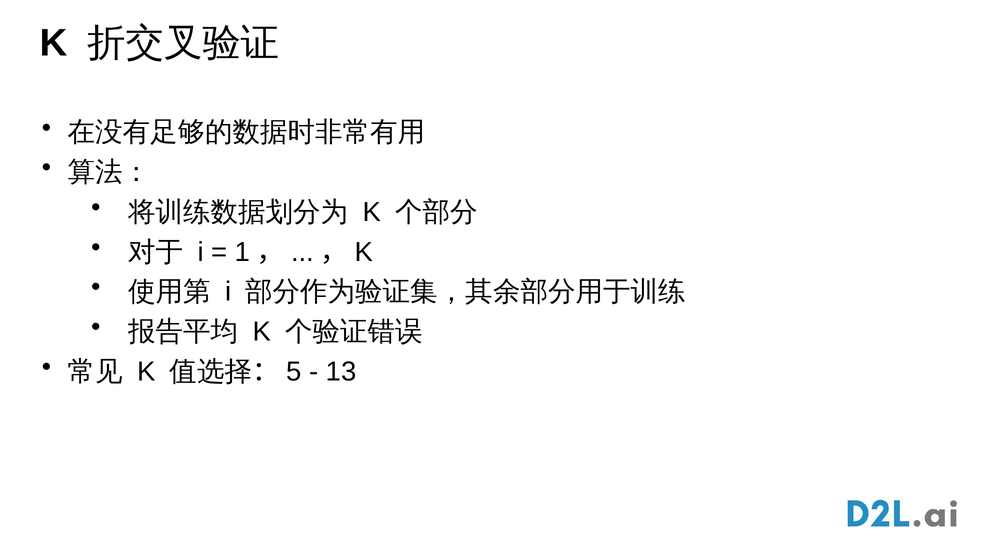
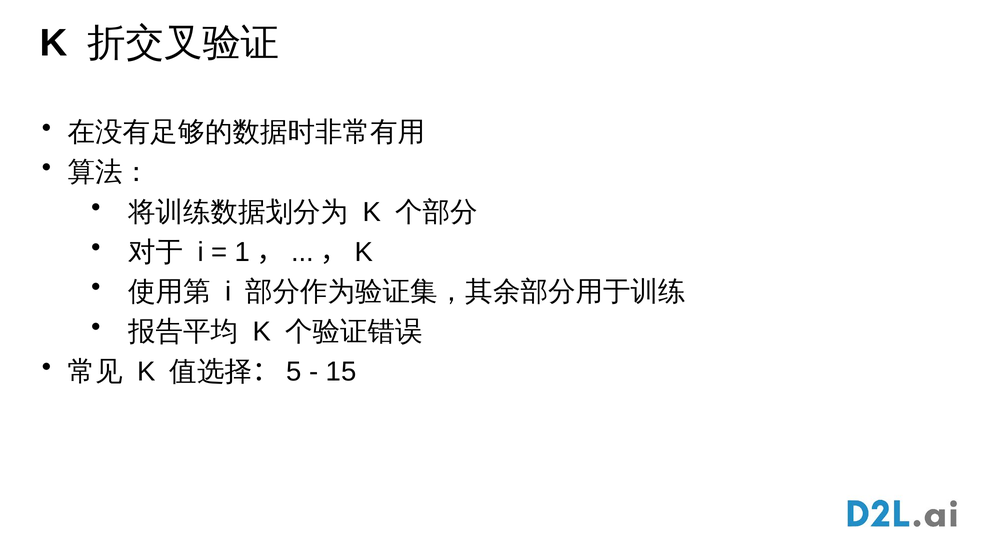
13: 13 -> 15
